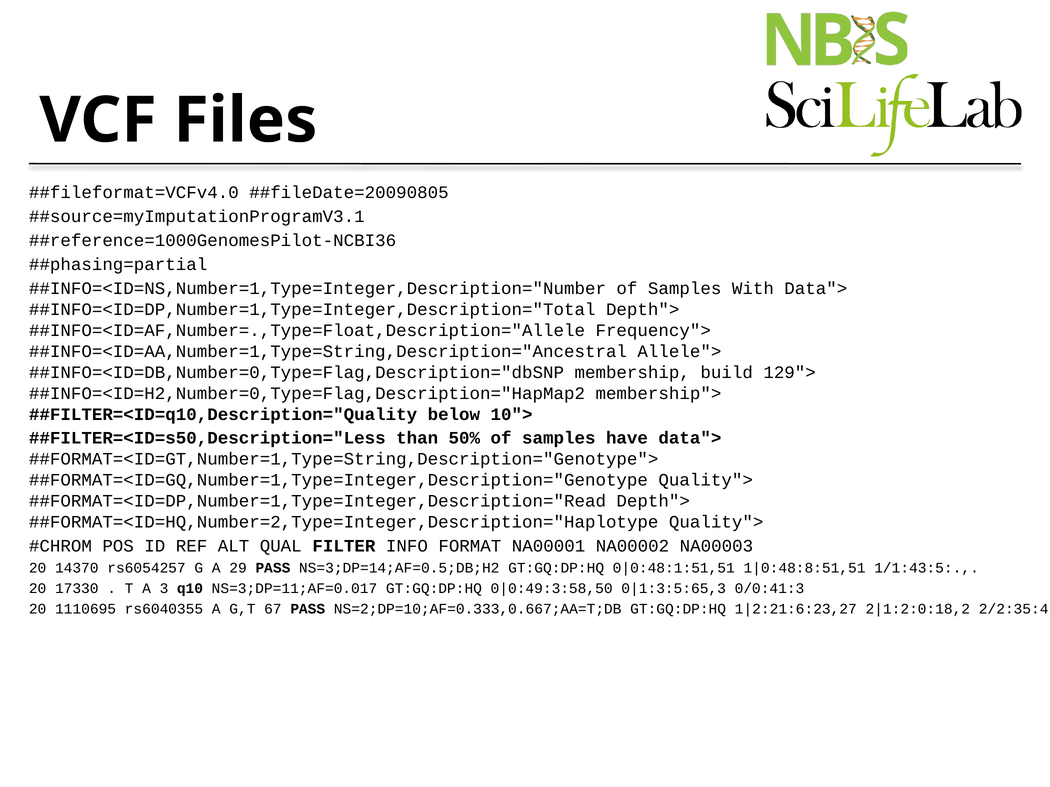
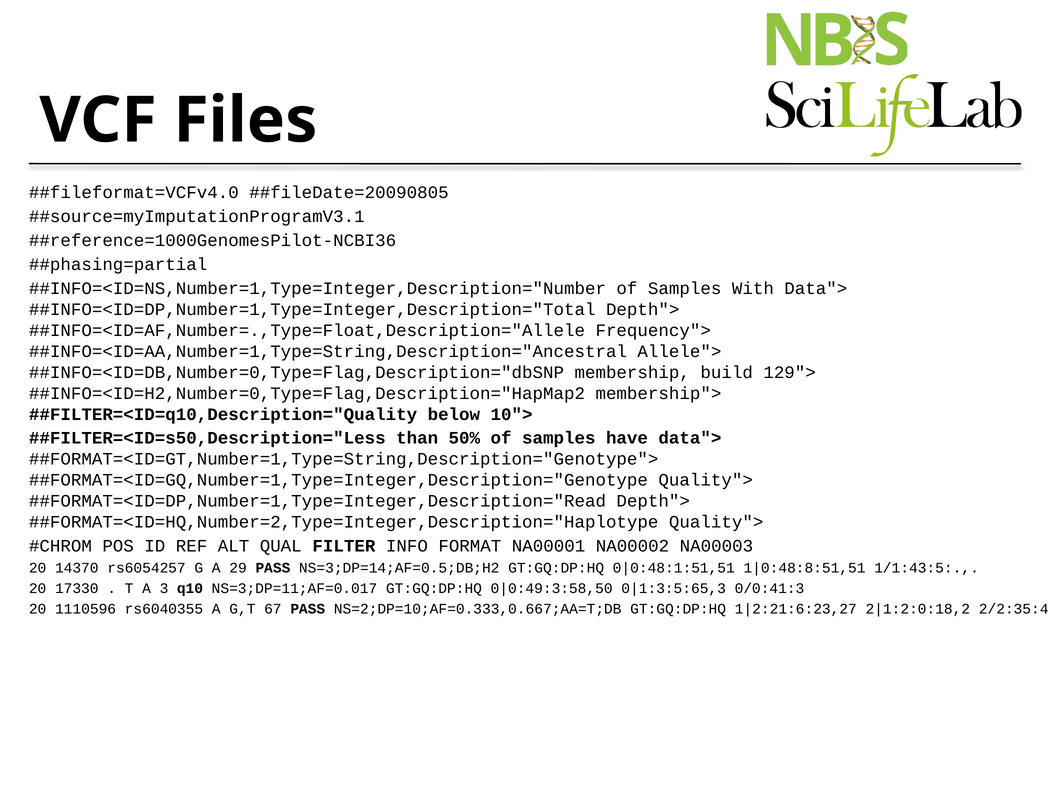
1110695: 1110695 -> 1110596
